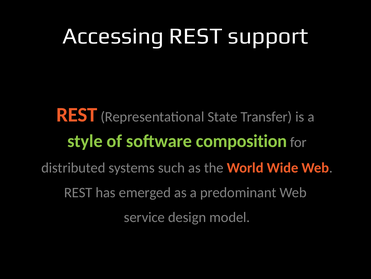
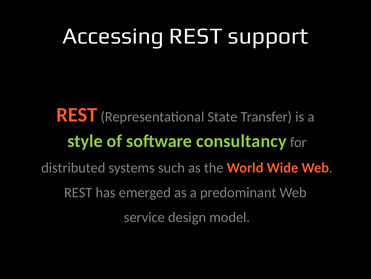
composition: composition -> consultancy
